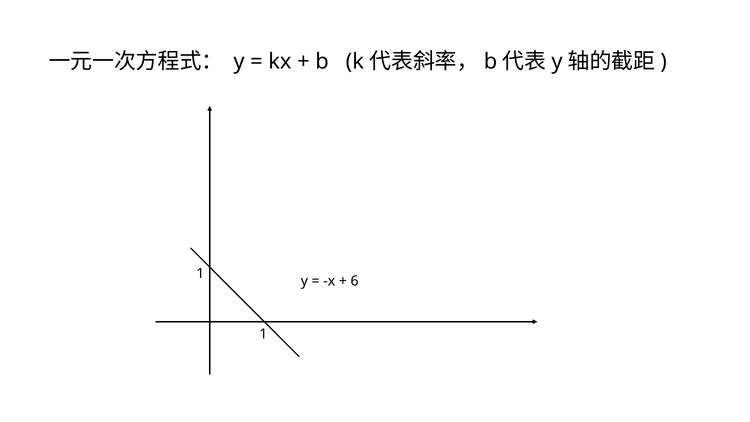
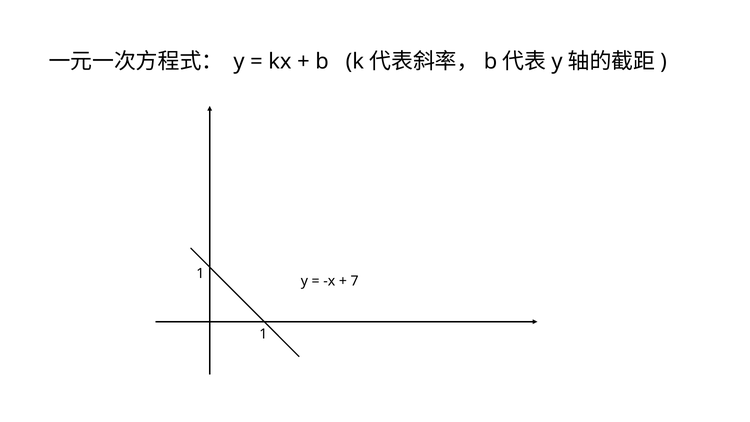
6: 6 -> 7
